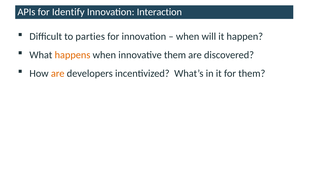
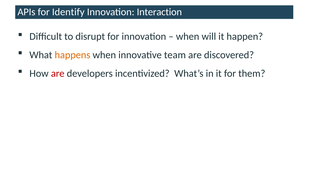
parties: parties -> disrupt
innovative them: them -> team
are at (58, 73) colour: orange -> red
